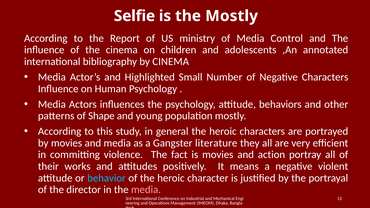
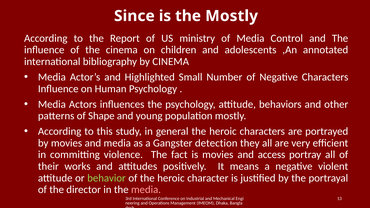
Selfie: Selfie -> Since
literature: literature -> detection
action: action -> access
behavior colour: light blue -> light green
